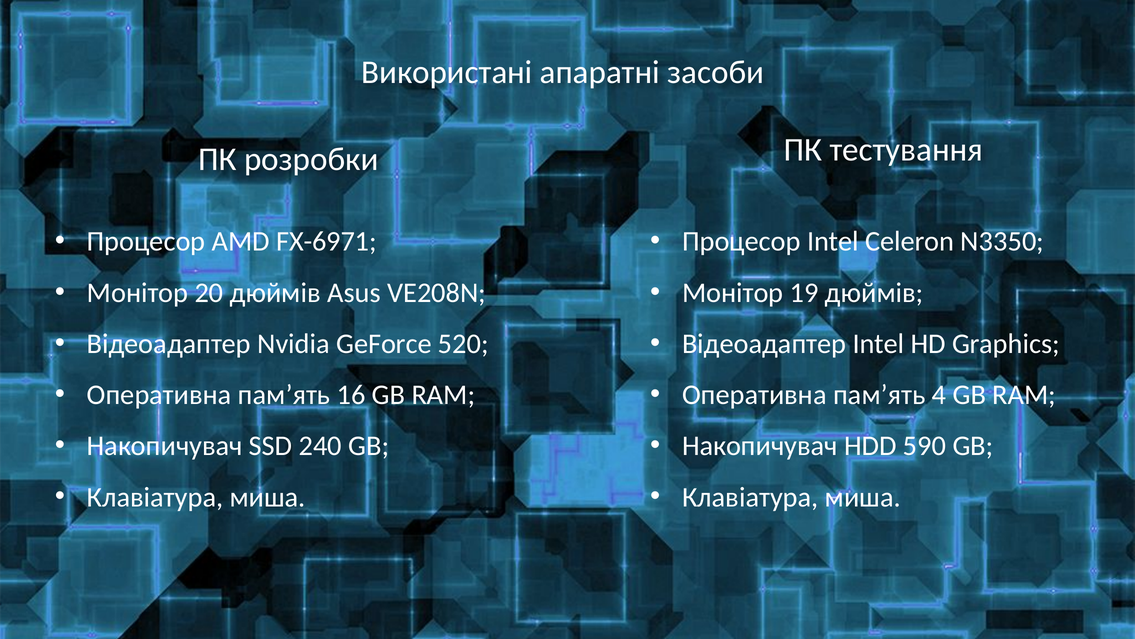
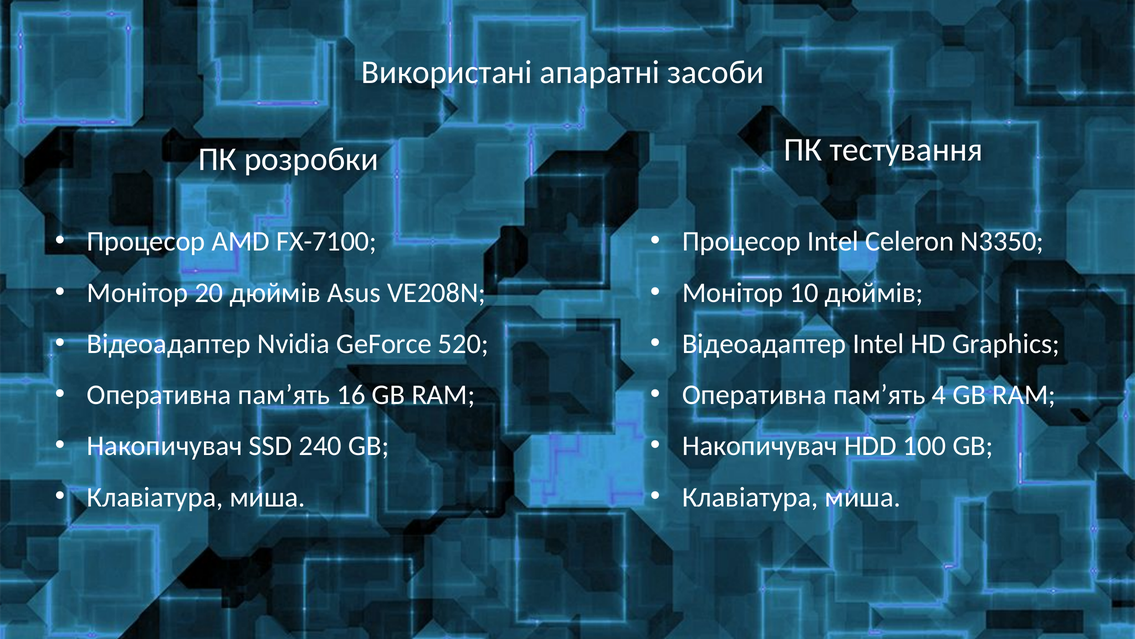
FX-6971: FX-6971 -> FX-7100
19: 19 -> 10
590: 590 -> 100
